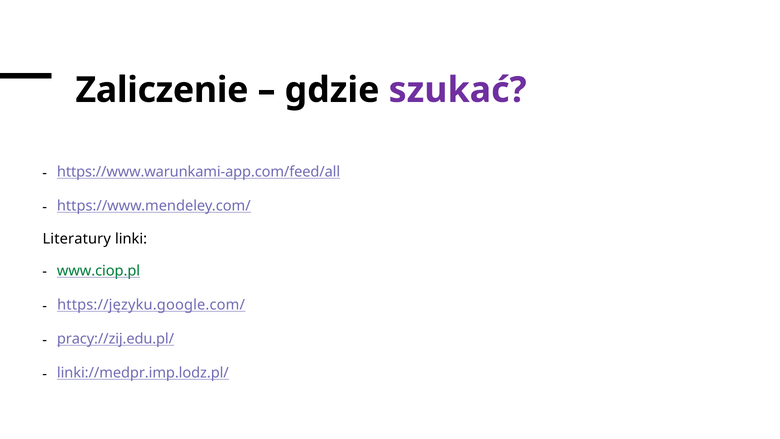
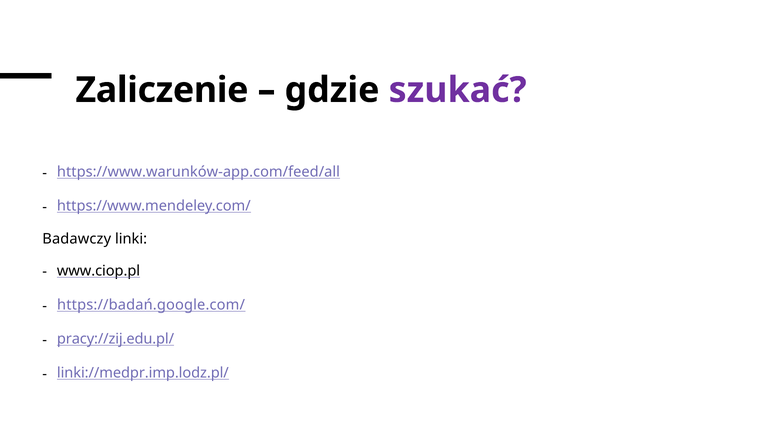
https://www.warunkami-app.com/feed/all: https://www.warunkami-app.com/feed/all -> https://www.warunków-app.com/feed/all
Literatury: Literatury -> Badawczy
www.ciop.pl colour: green -> black
https://języku.google.com/: https://języku.google.com/ -> https://badań.google.com/
